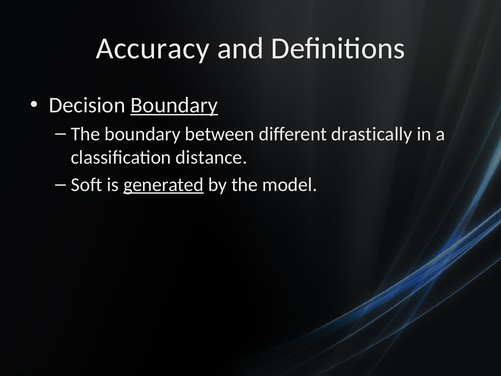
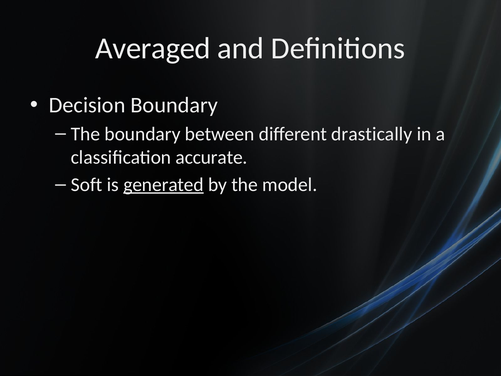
Accuracy: Accuracy -> Averaged
Boundary at (174, 105) underline: present -> none
distance: distance -> accurate
